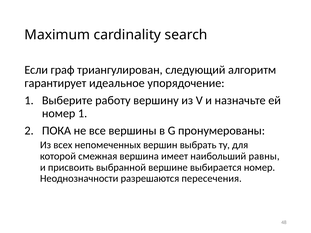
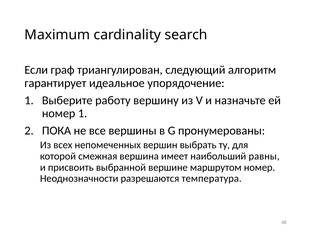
выбирается: выбирается -> маршрутом
пересечения: пересечения -> температура
